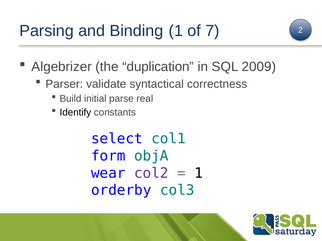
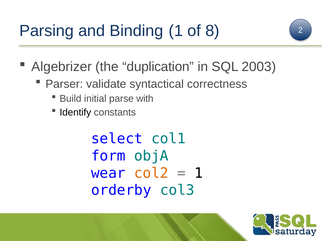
7: 7 -> 8
2009: 2009 -> 2003
real: real -> with
col2 colour: purple -> orange
